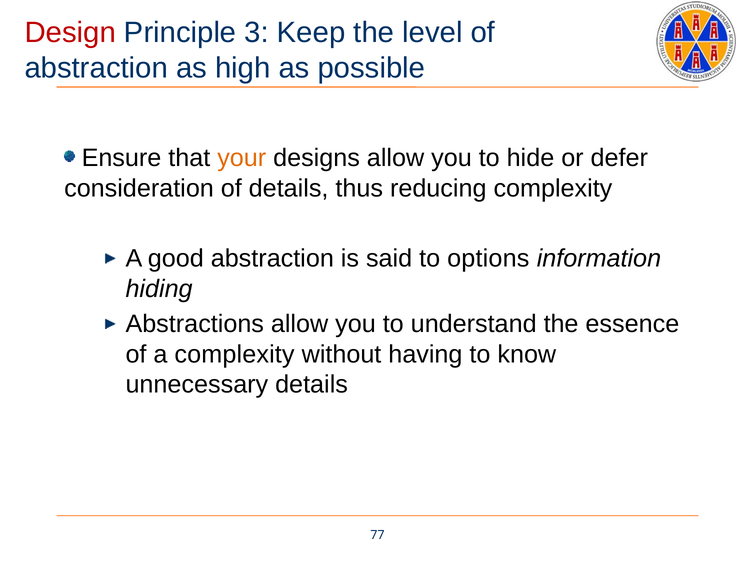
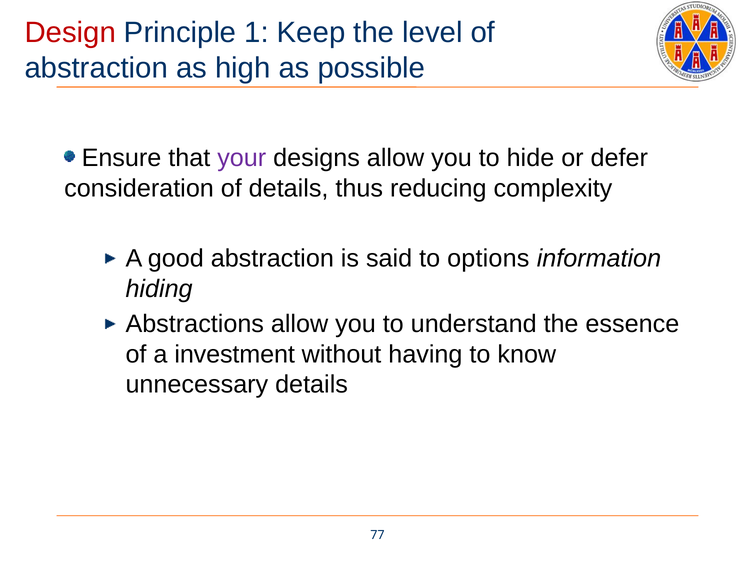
3: 3 -> 1
your colour: orange -> purple
a complexity: complexity -> investment
